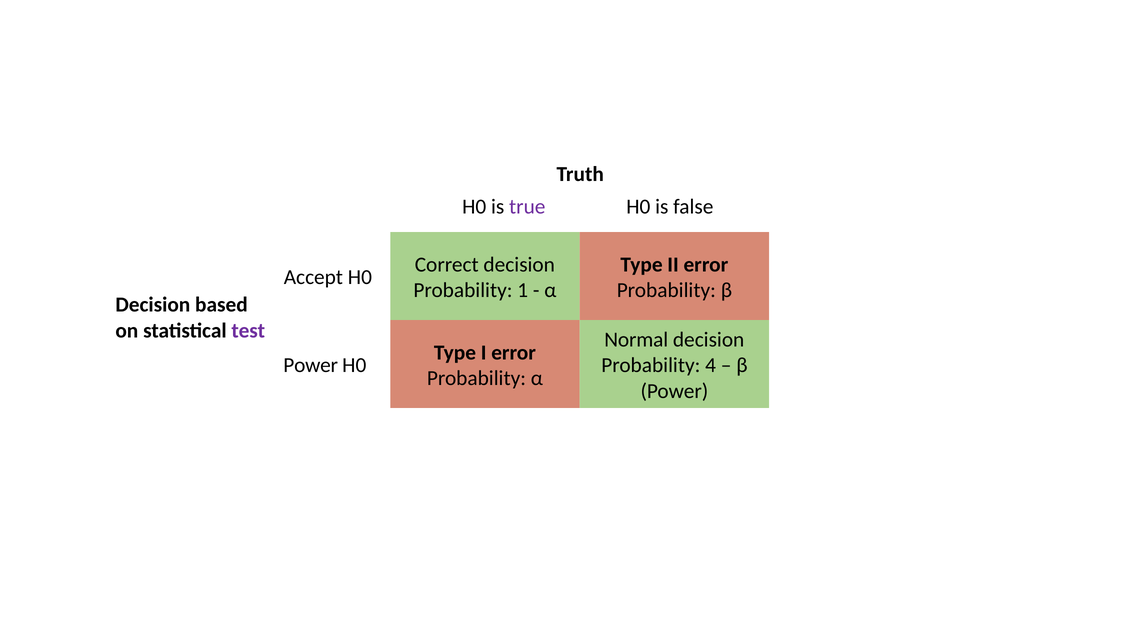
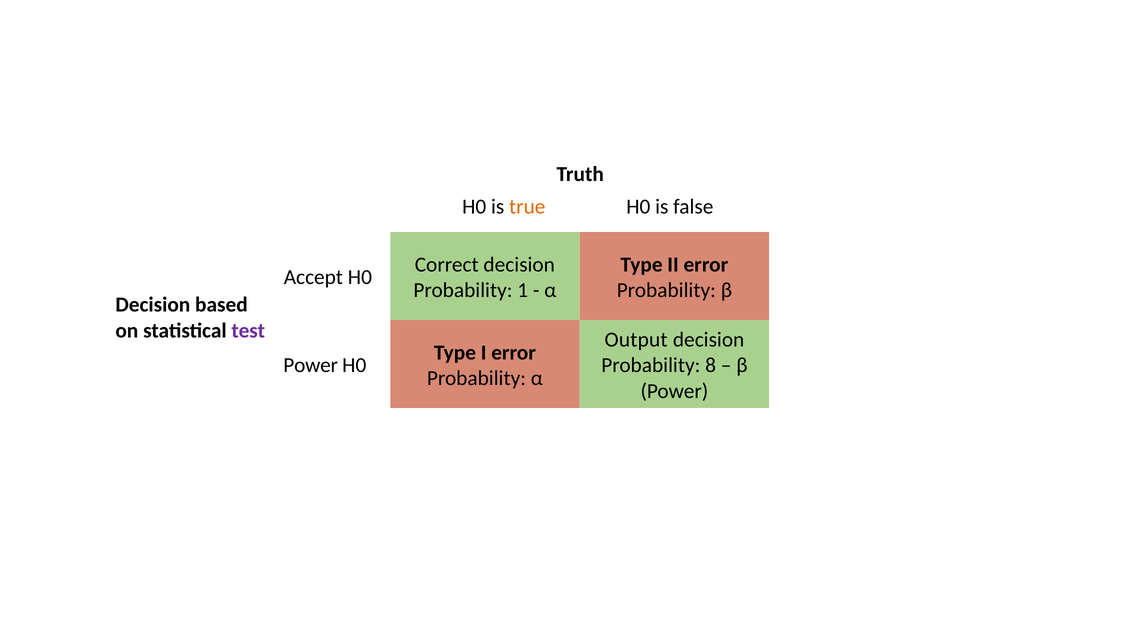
true colour: purple -> orange
Normal: Normal -> Output
4: 4 -> 8
